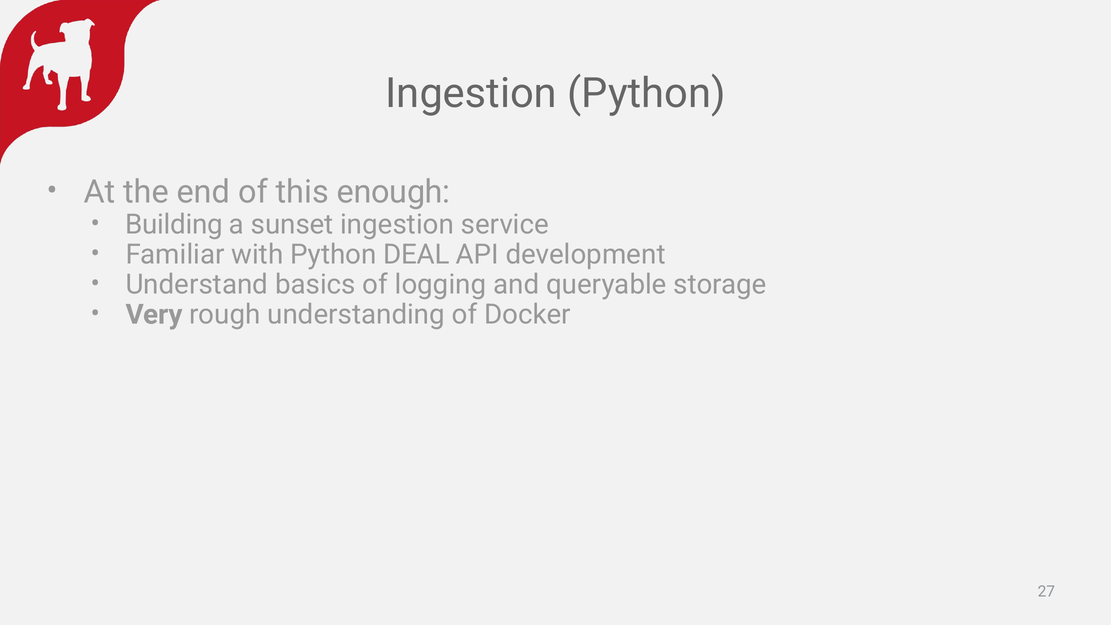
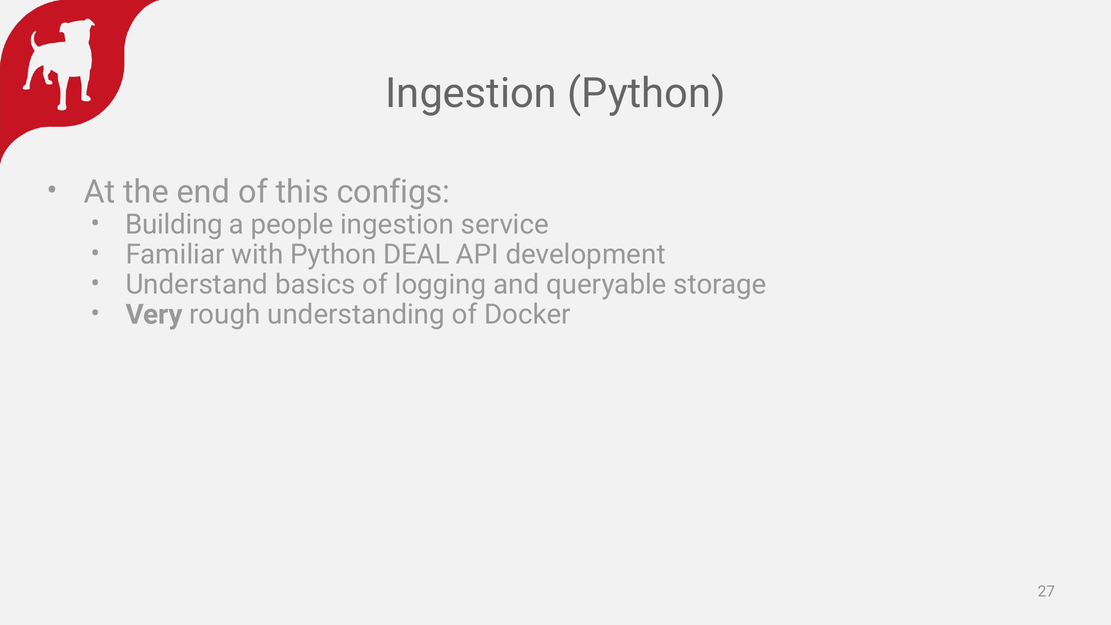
enough: enough -> configs
sunset: sunset -> people
